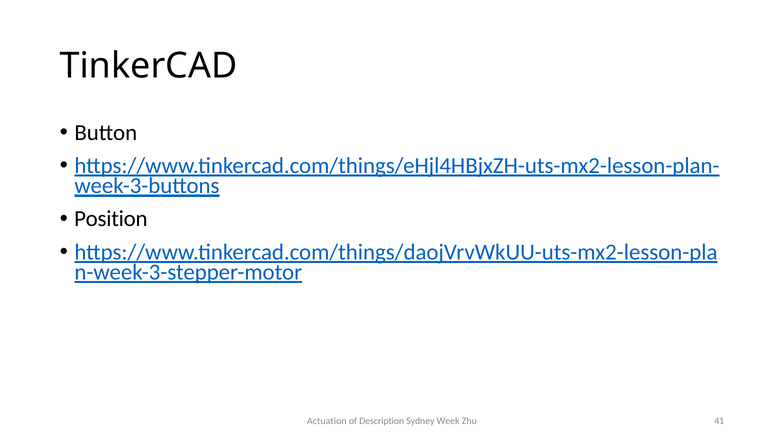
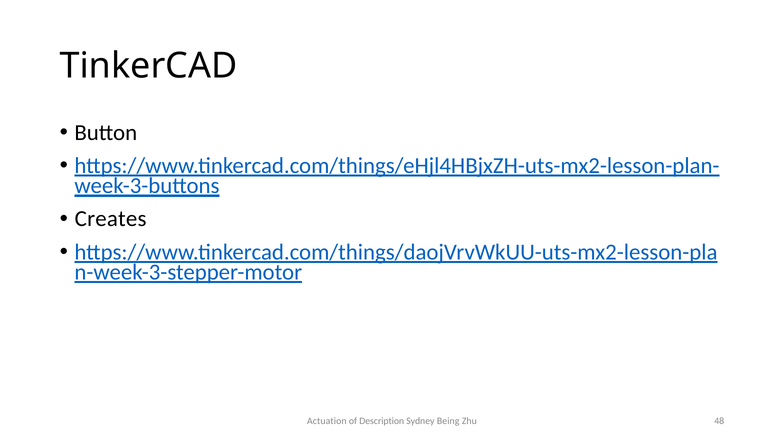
Position: Position -> Creates
Week: Week -> Being
41: 41 -> 48
